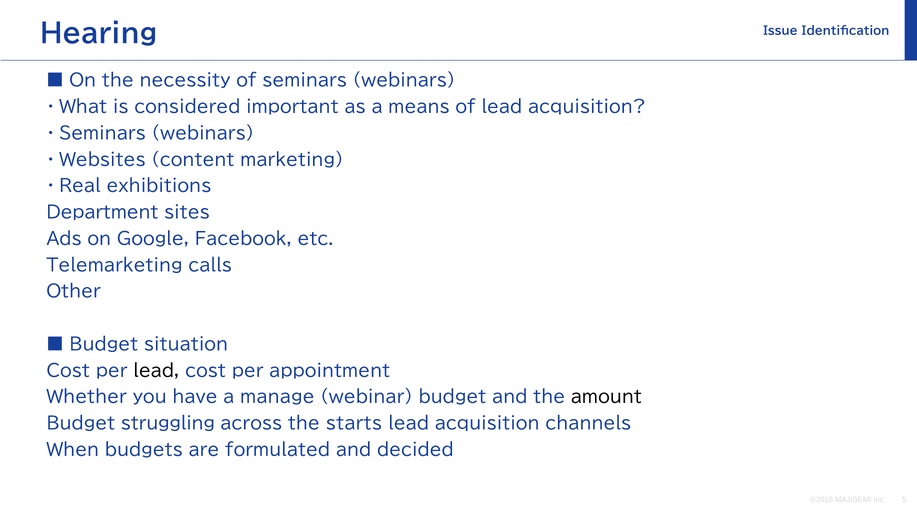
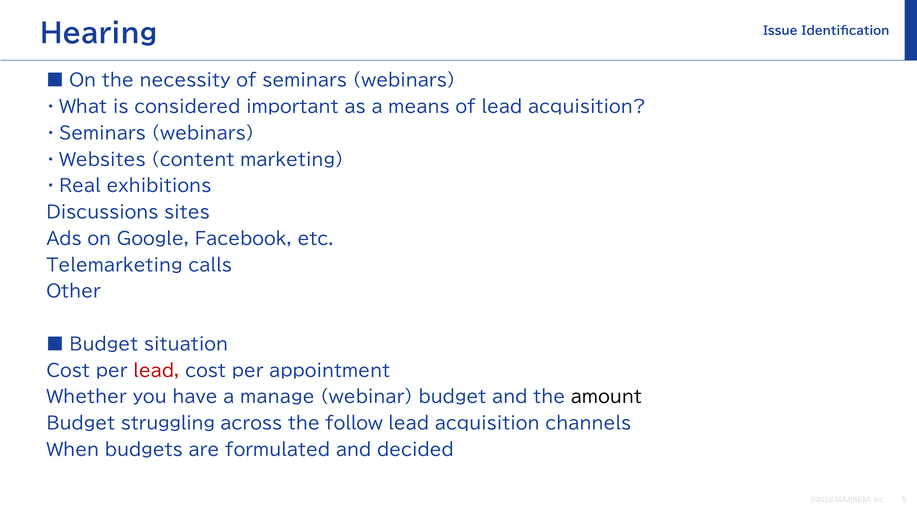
Department: Department -> Discussions
lead at (156, 371) colour: black -> red
starts: starts -> follow
